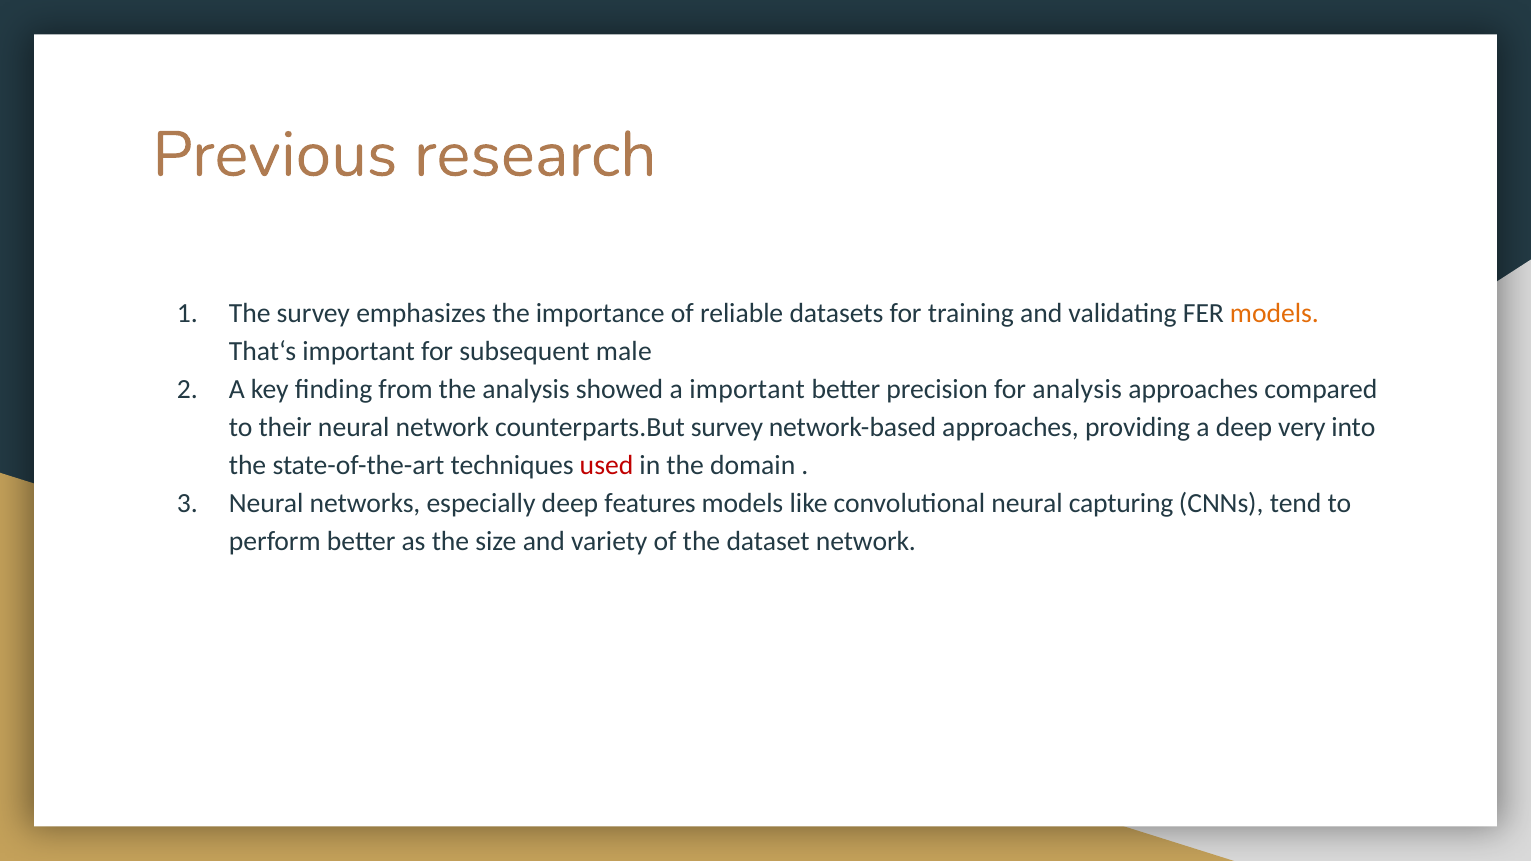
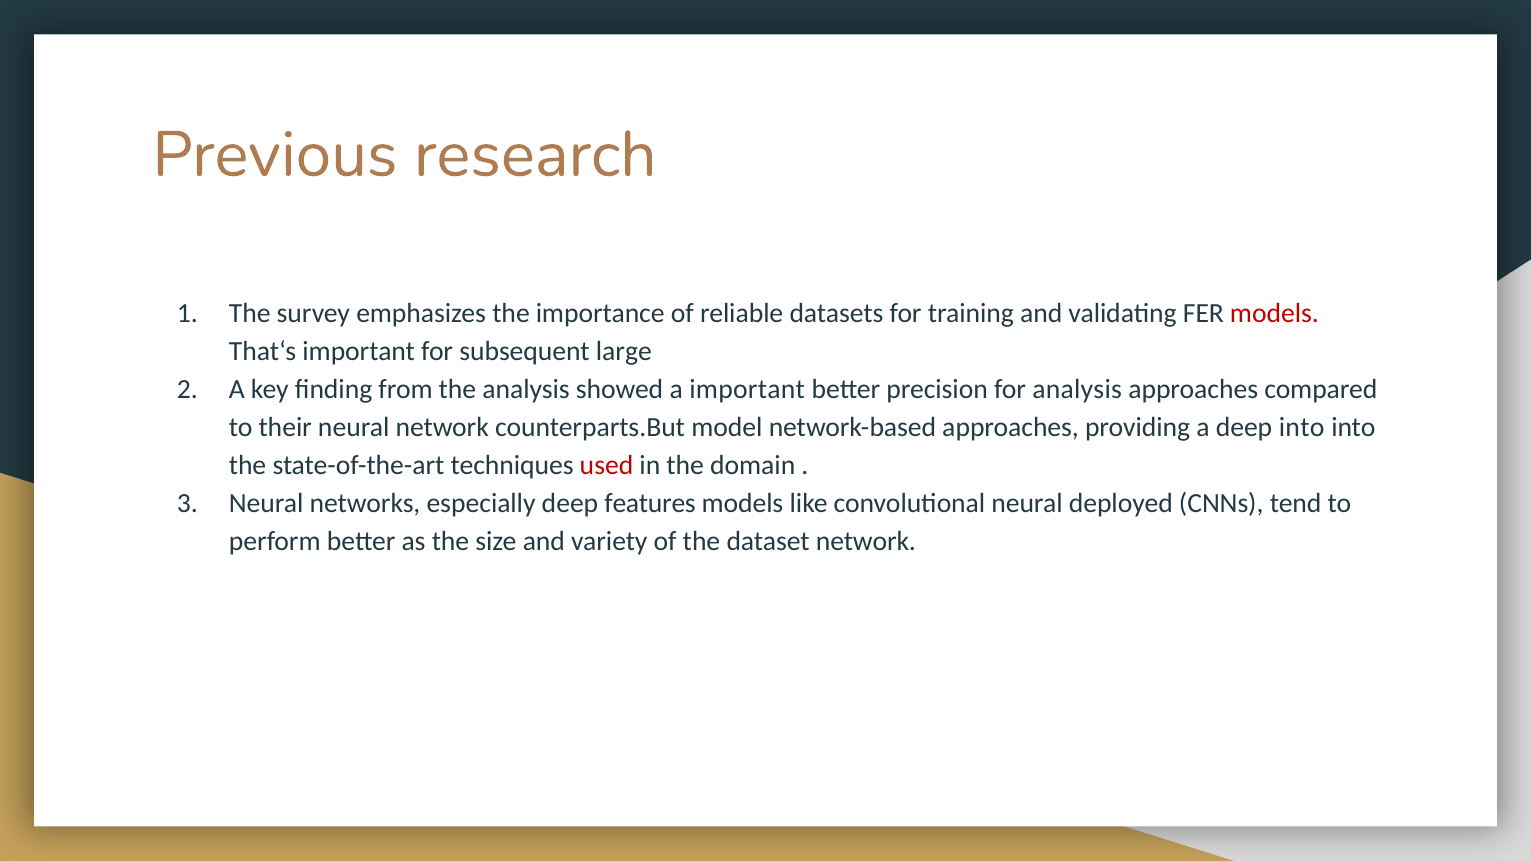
models at (1274, 314) colour: orange -> red
male: male -> large
counterparts.But survey: survey -> model
deep very: very -> into
capturing: capturing -> deployed
